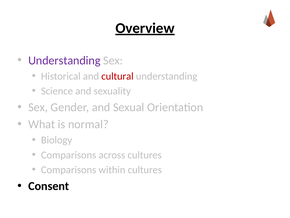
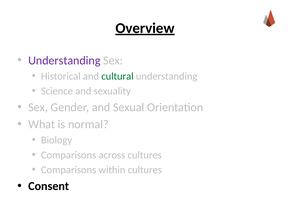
cultural colour: red -> green
